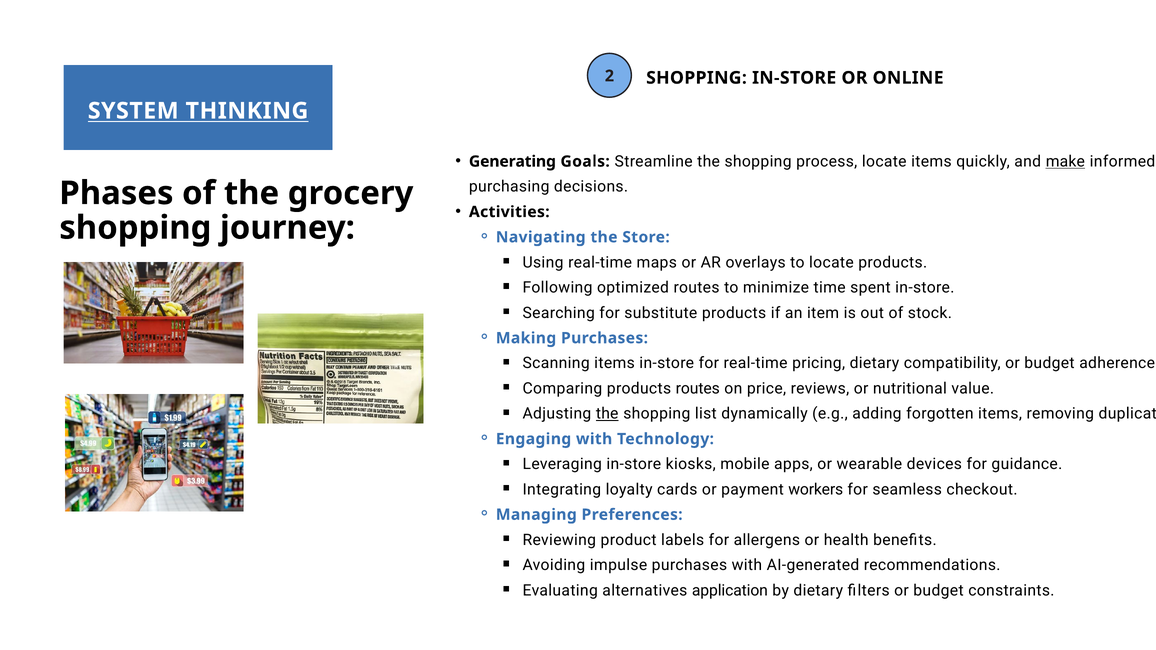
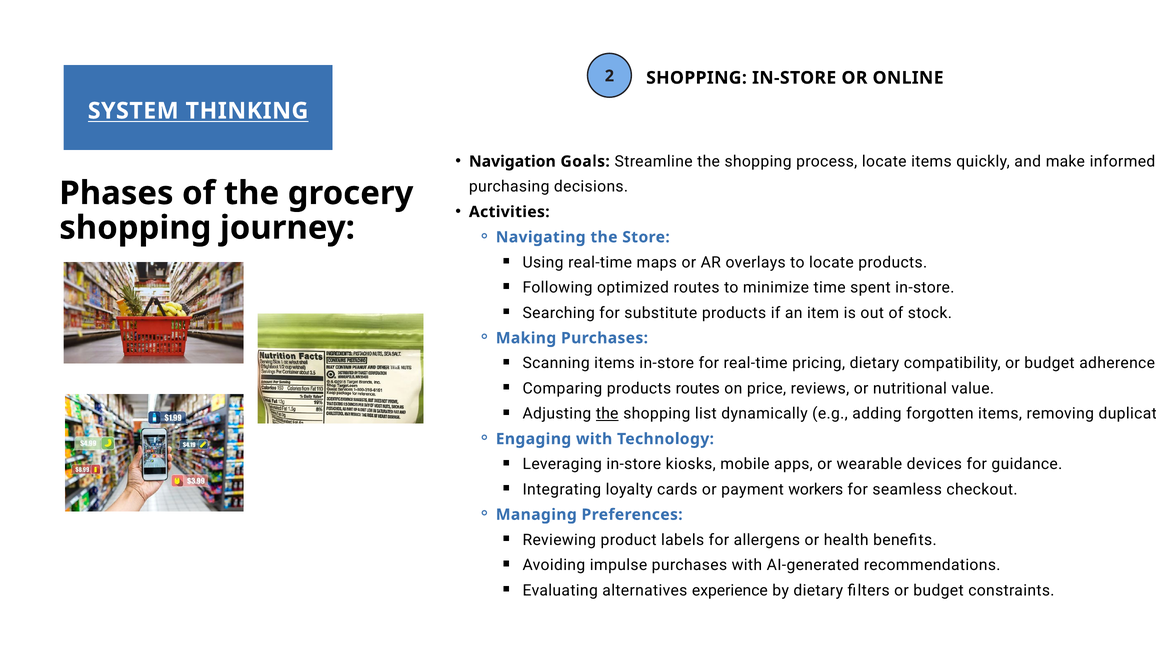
Generating: Generating -> Navigation
make underline: present -> none
application: application -> experience
